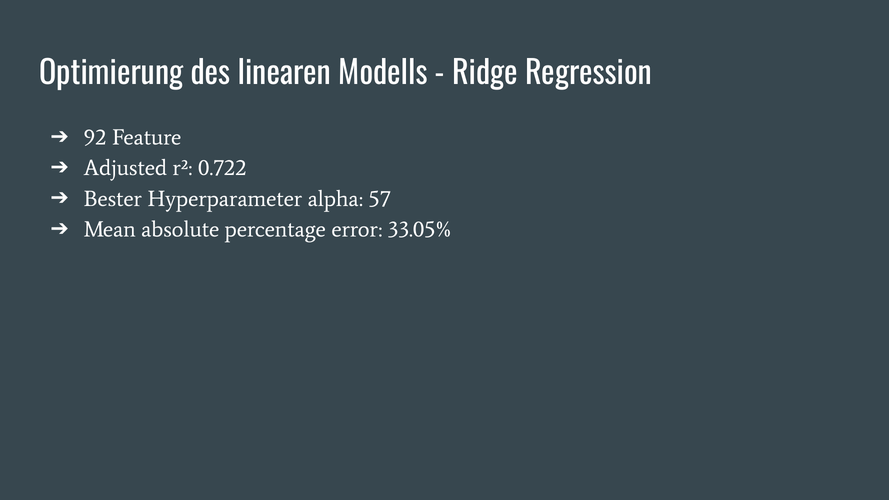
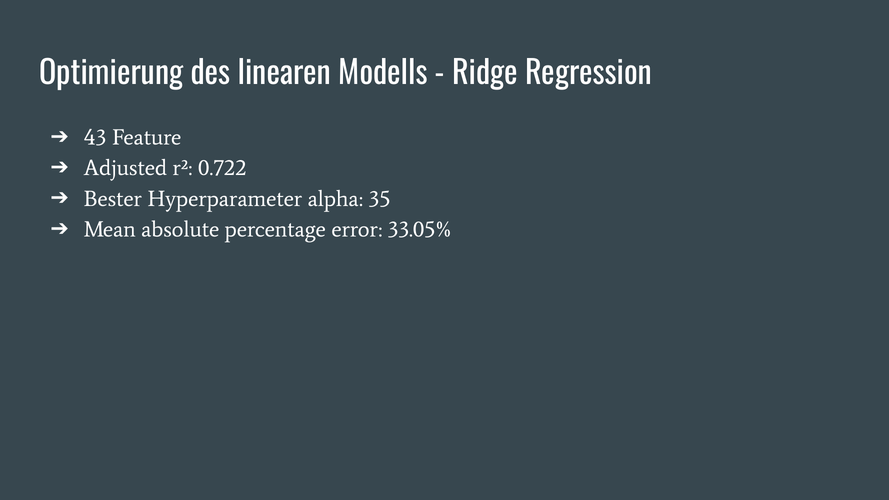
92: 92 -> 43
57: 57 -> 35
